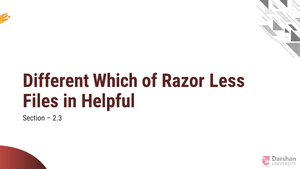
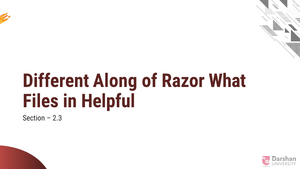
Which: Which -> Along
Less: Less -> What
